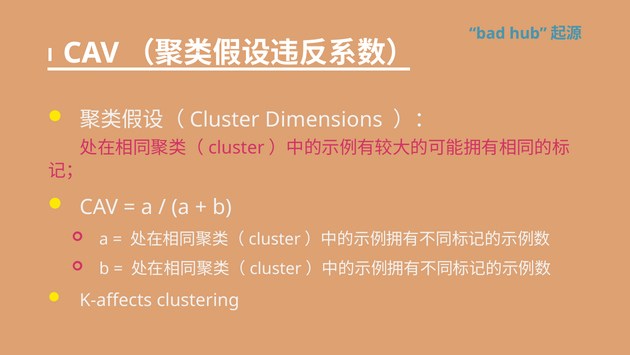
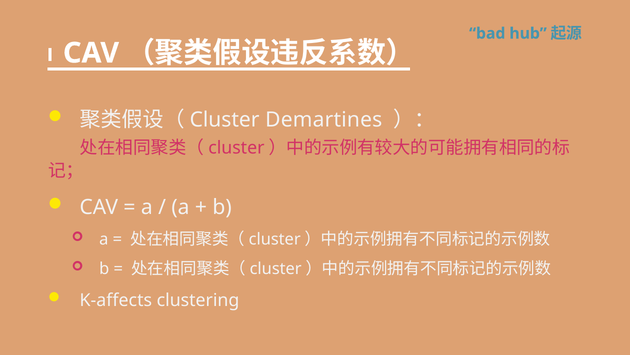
Dimensions: Dimensions -> Demartines
